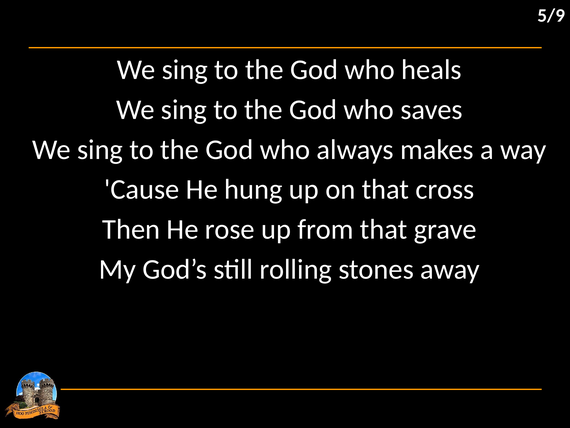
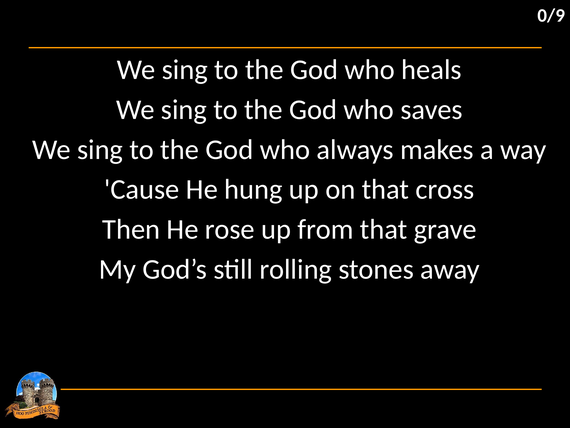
5/9: 5/9 -> 0/9
